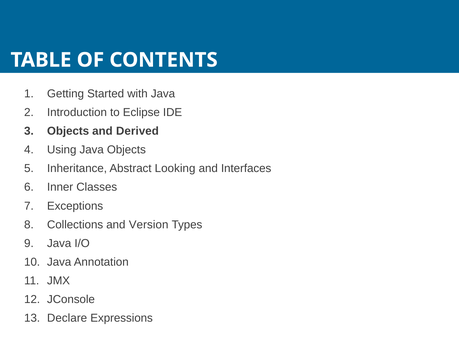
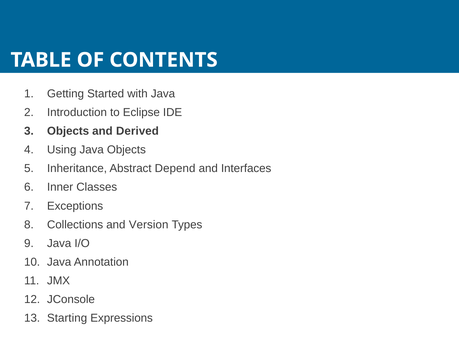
Looking: Looking -> Depend
Declare: Declare -> Starting
